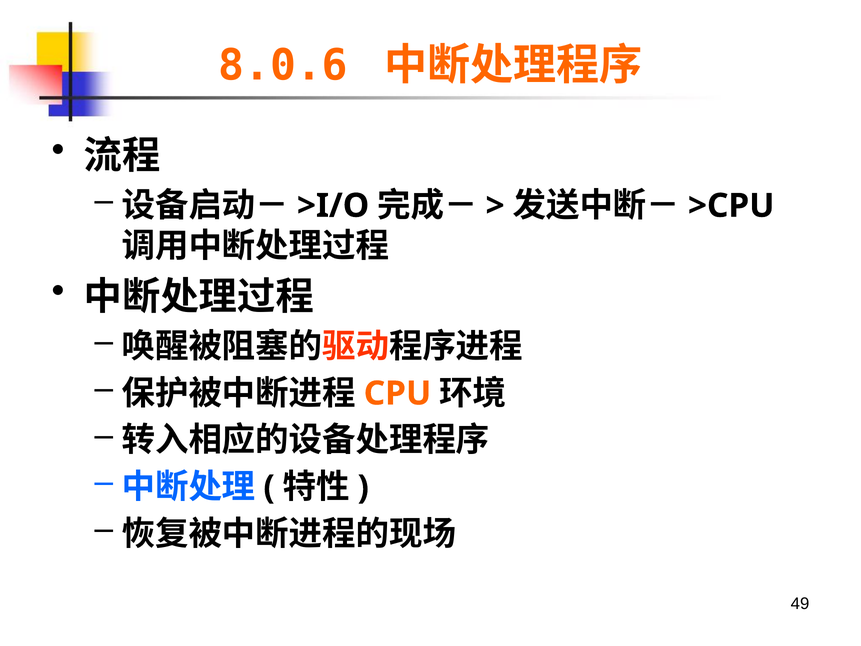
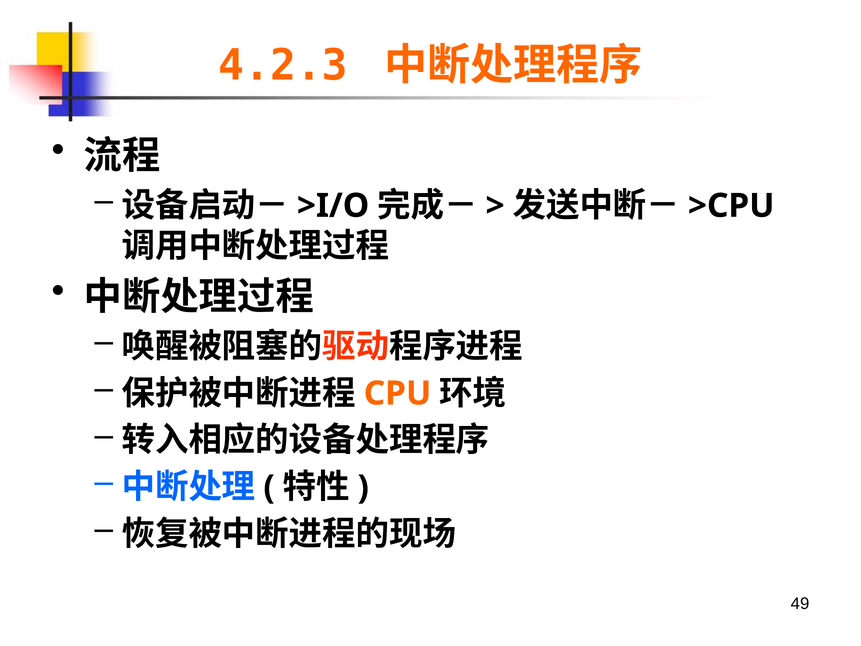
8.0.6: 8.0.6 -> 4.2.3
